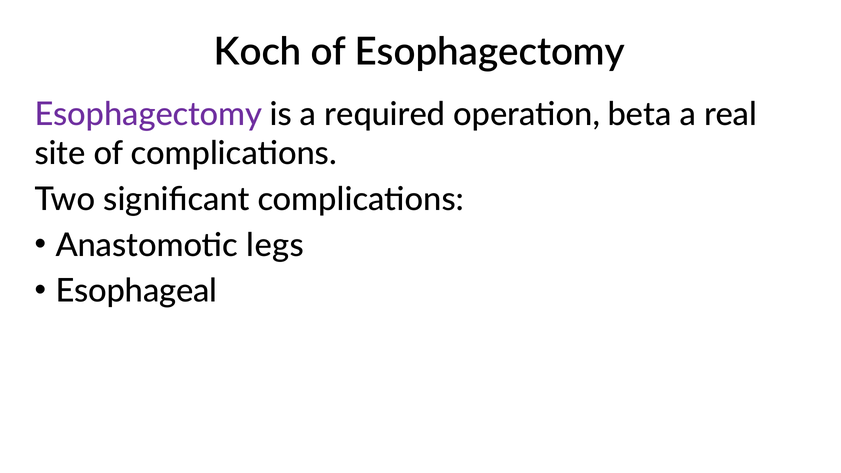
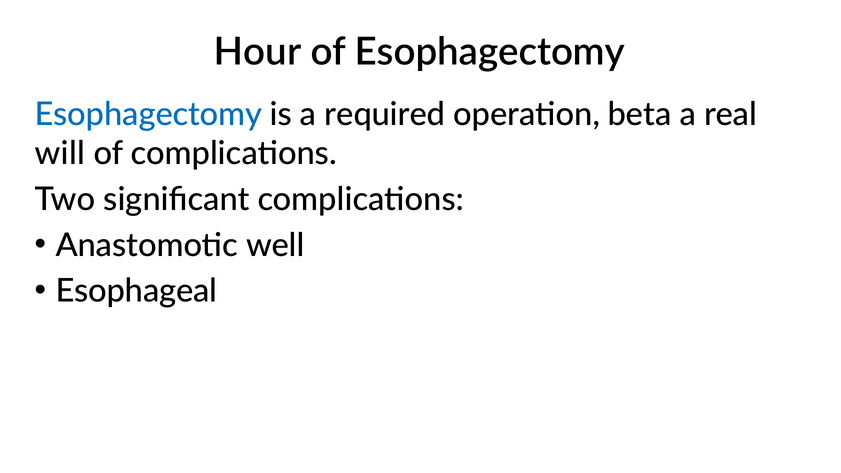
Koch: Koch -> Hour
Esophagectomy at (148, 114) colour: purple -> blue
site: site -> will
legs: legs -> well
